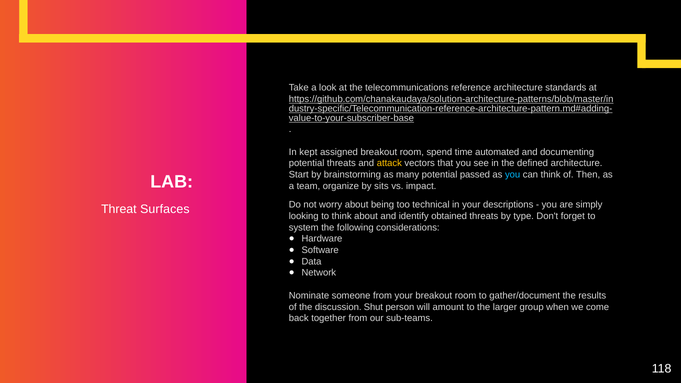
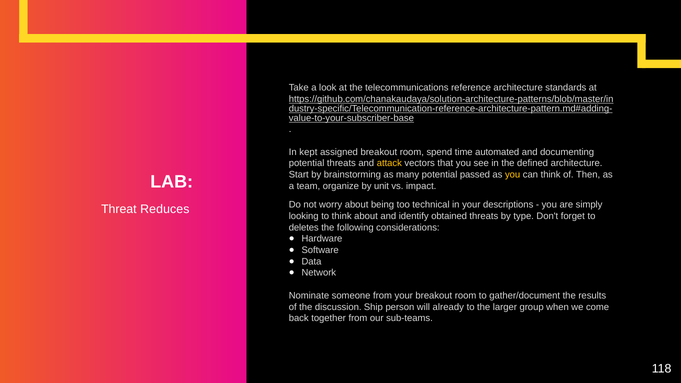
you at (513, 175) colour: light blue -> yellow
sits: sits -> unit
Surfaces: Surfaces -> Reduces
system: system -> deletes
Shut: Shut -> Ship
amount: amount -> already
